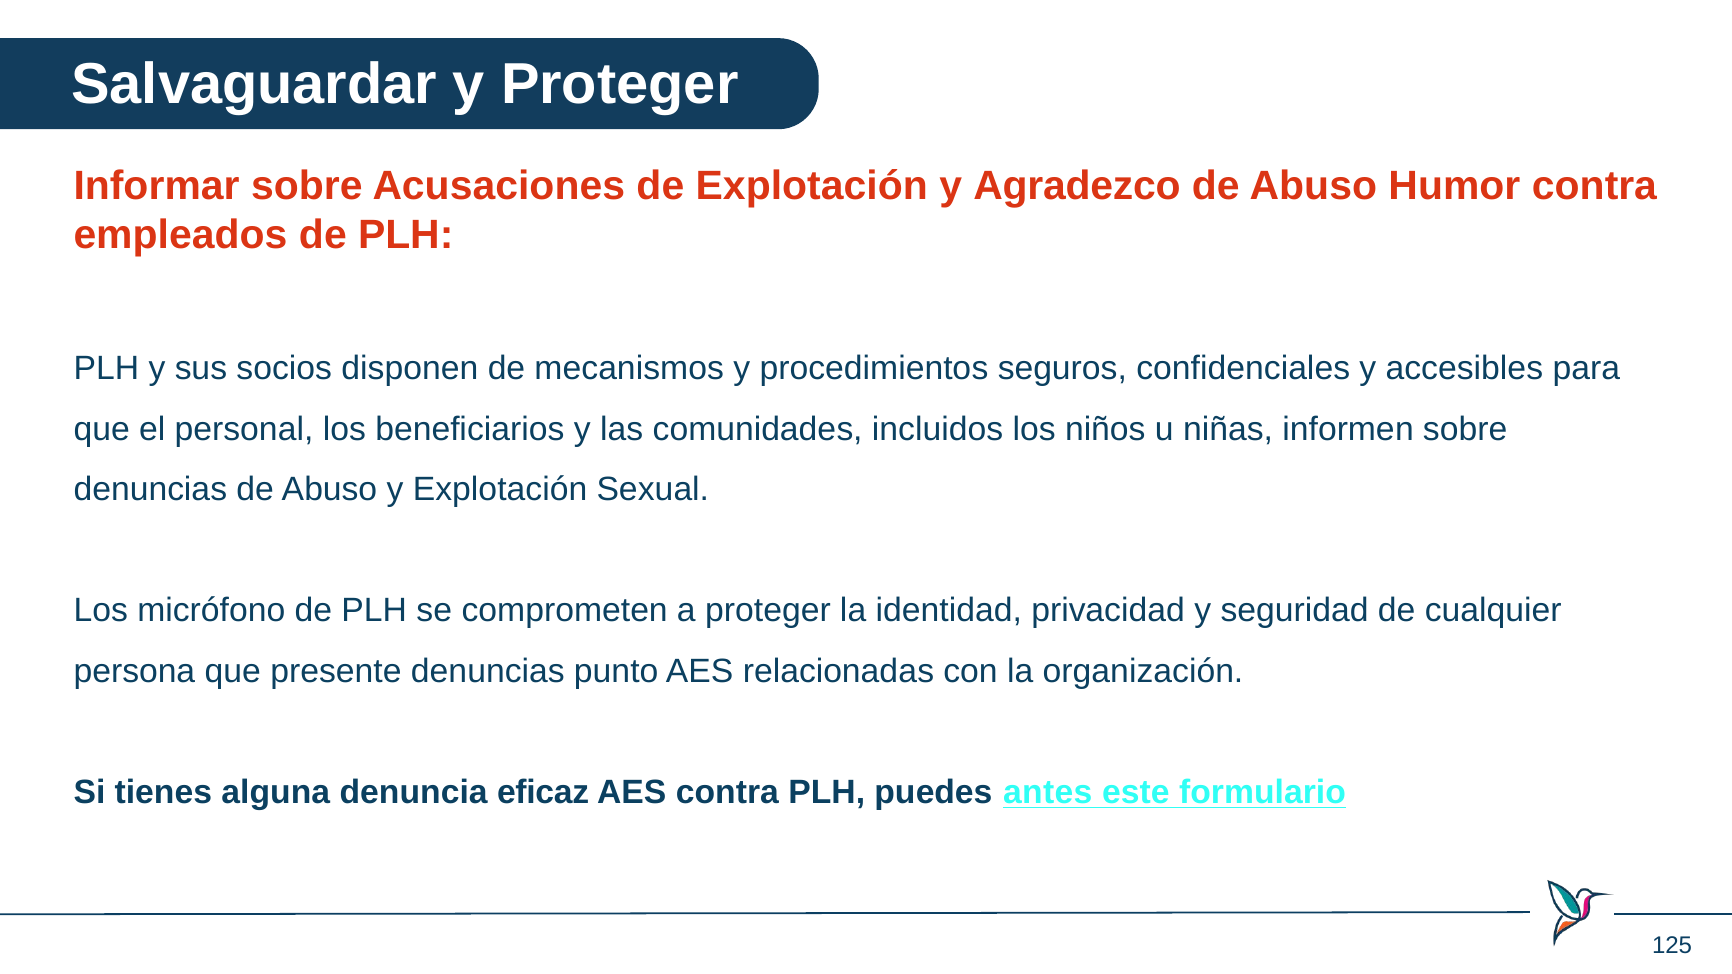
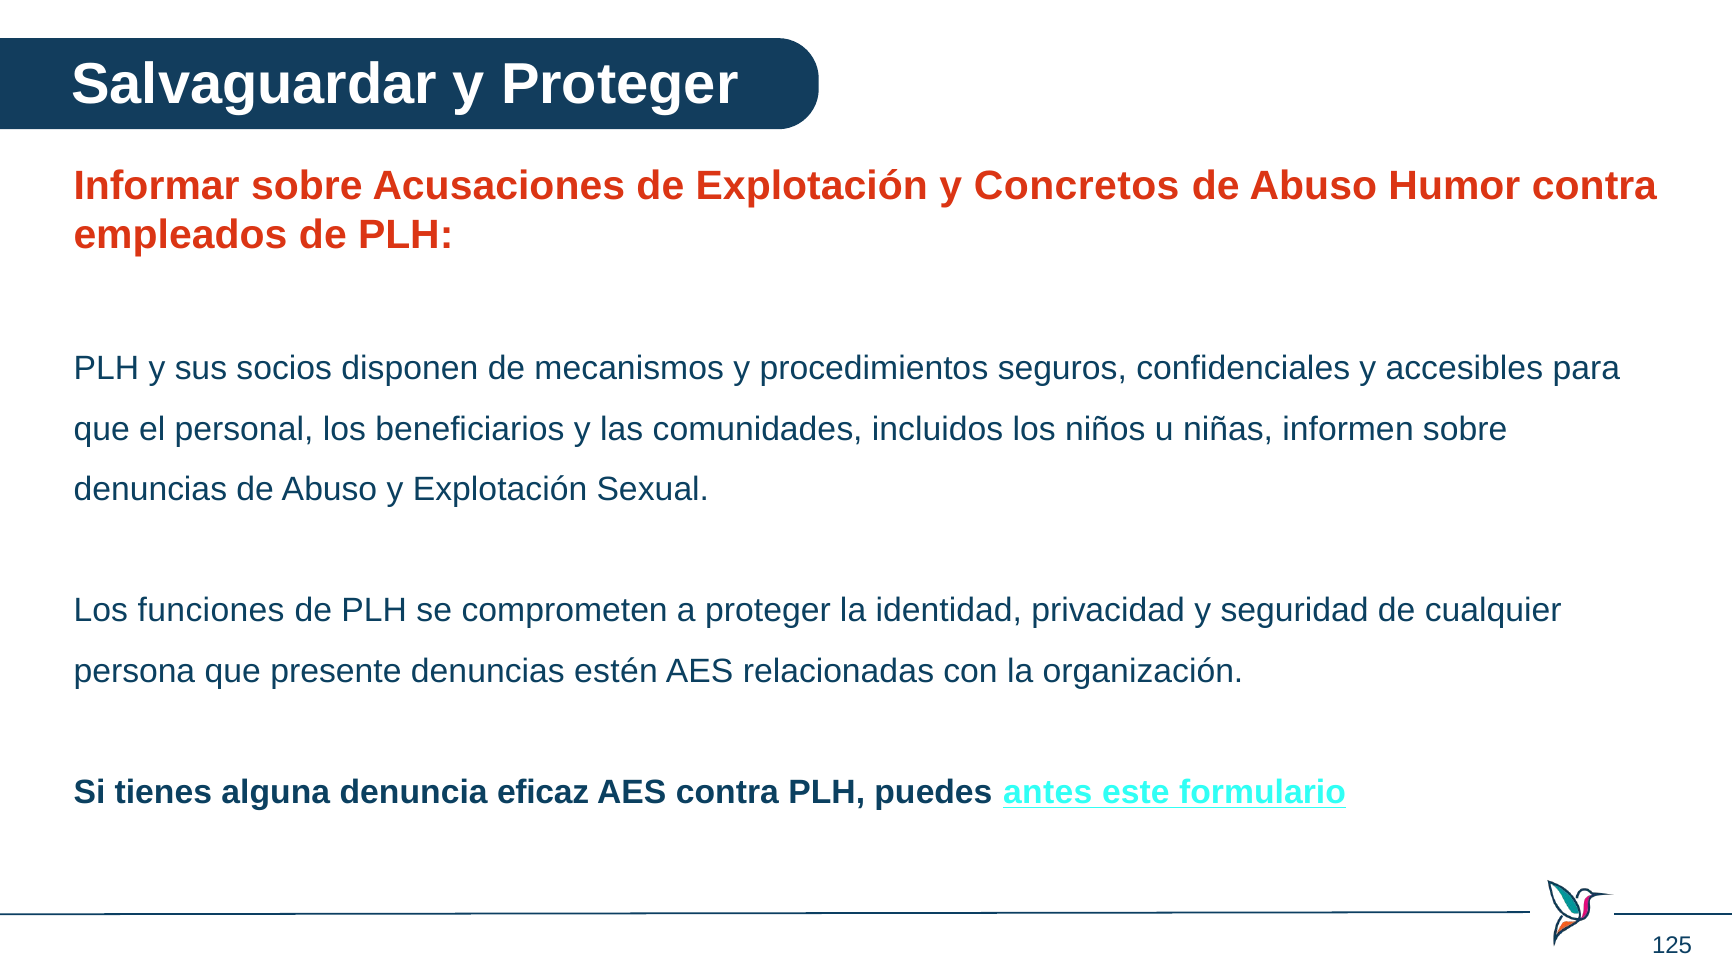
Agradezco: Agradezco -> Concretos
micrófono: micrófono -> funciones
punto: punto -> estén
